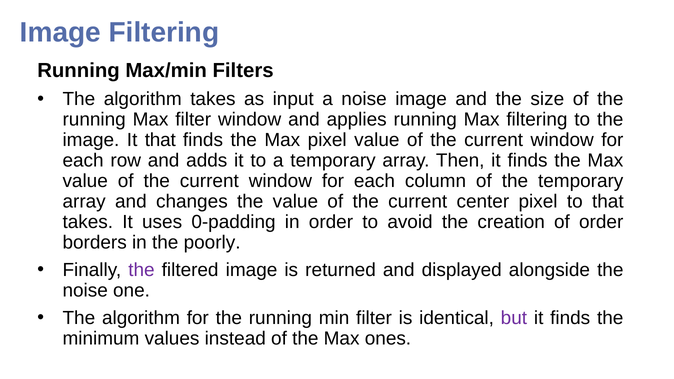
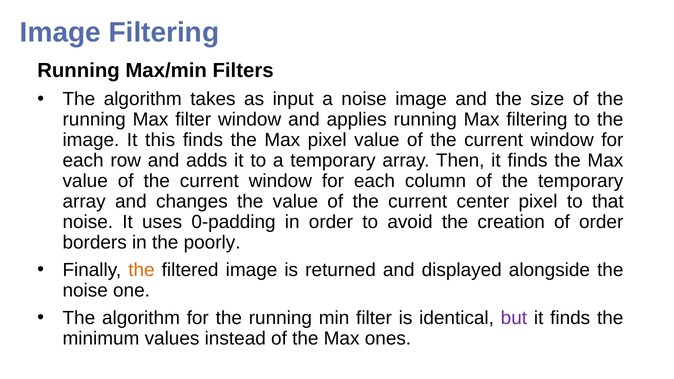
It that: that -> this
takes at (88, 222): takes -> noise
the at (141, 270) colour: purple -> orange
